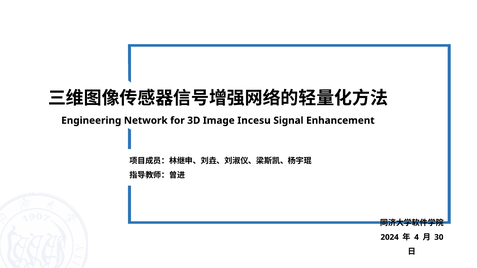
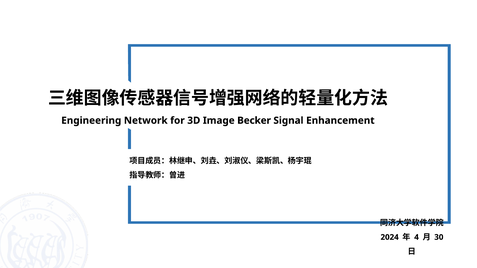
Incesu: Incesu -> Becker
